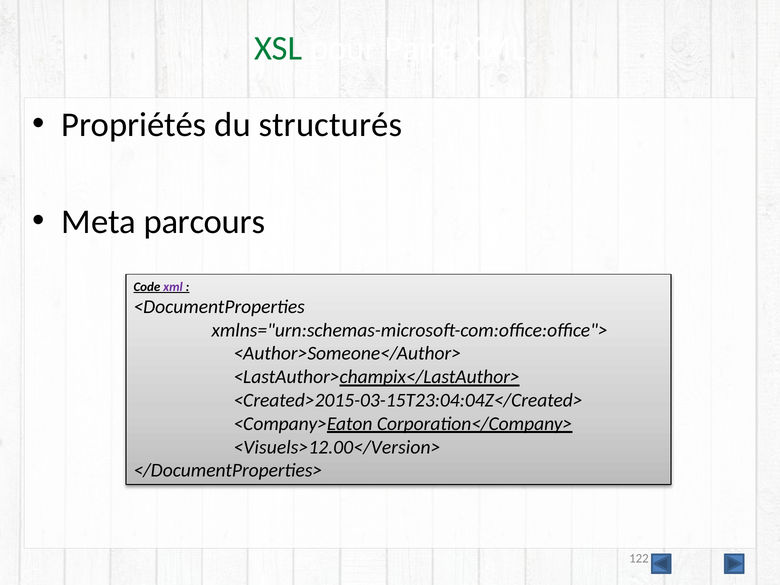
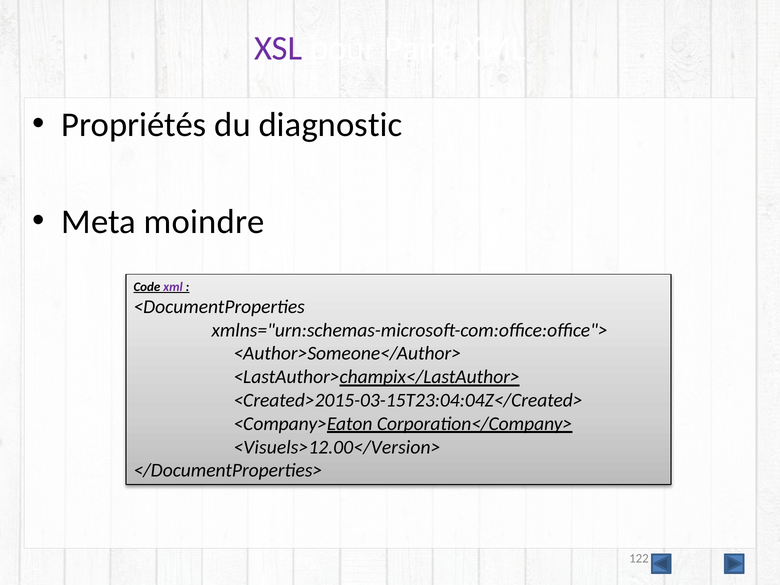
XSL colour: green -> purple
structurés: structurés -> diagnostic
parcours: parcours -> moindre
